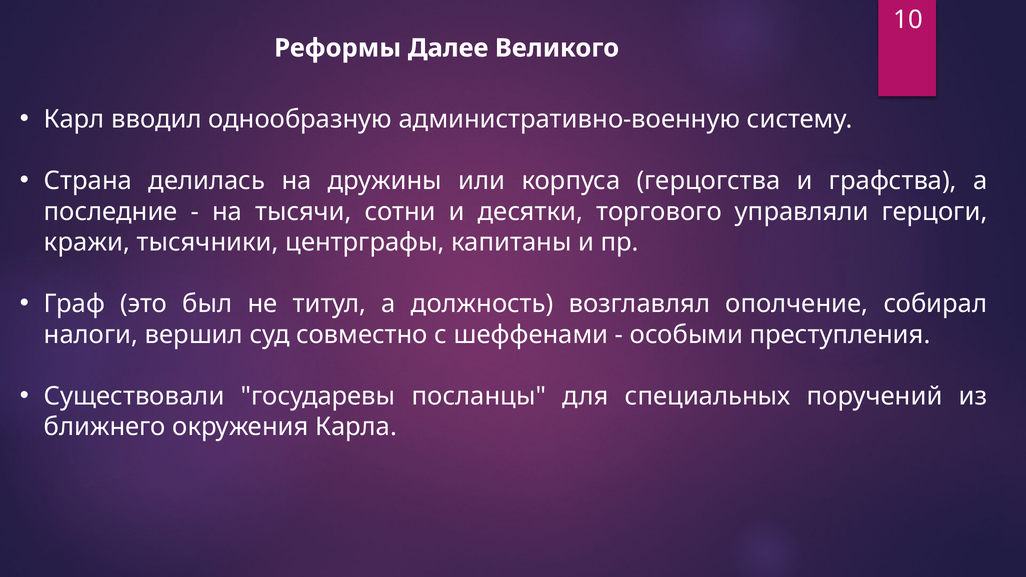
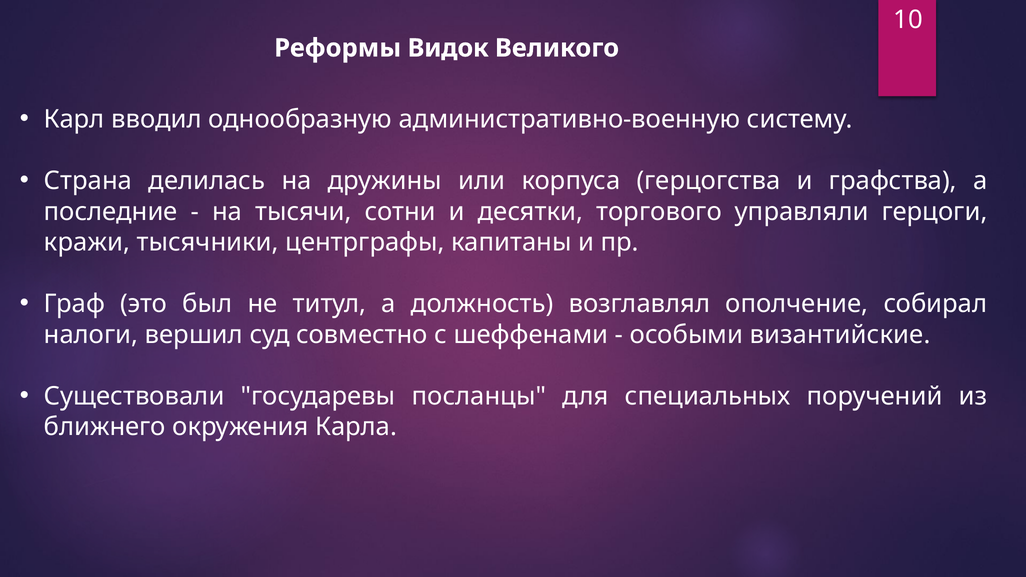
Далее: Далее -> Видок
преступления: преступления -> византийские
